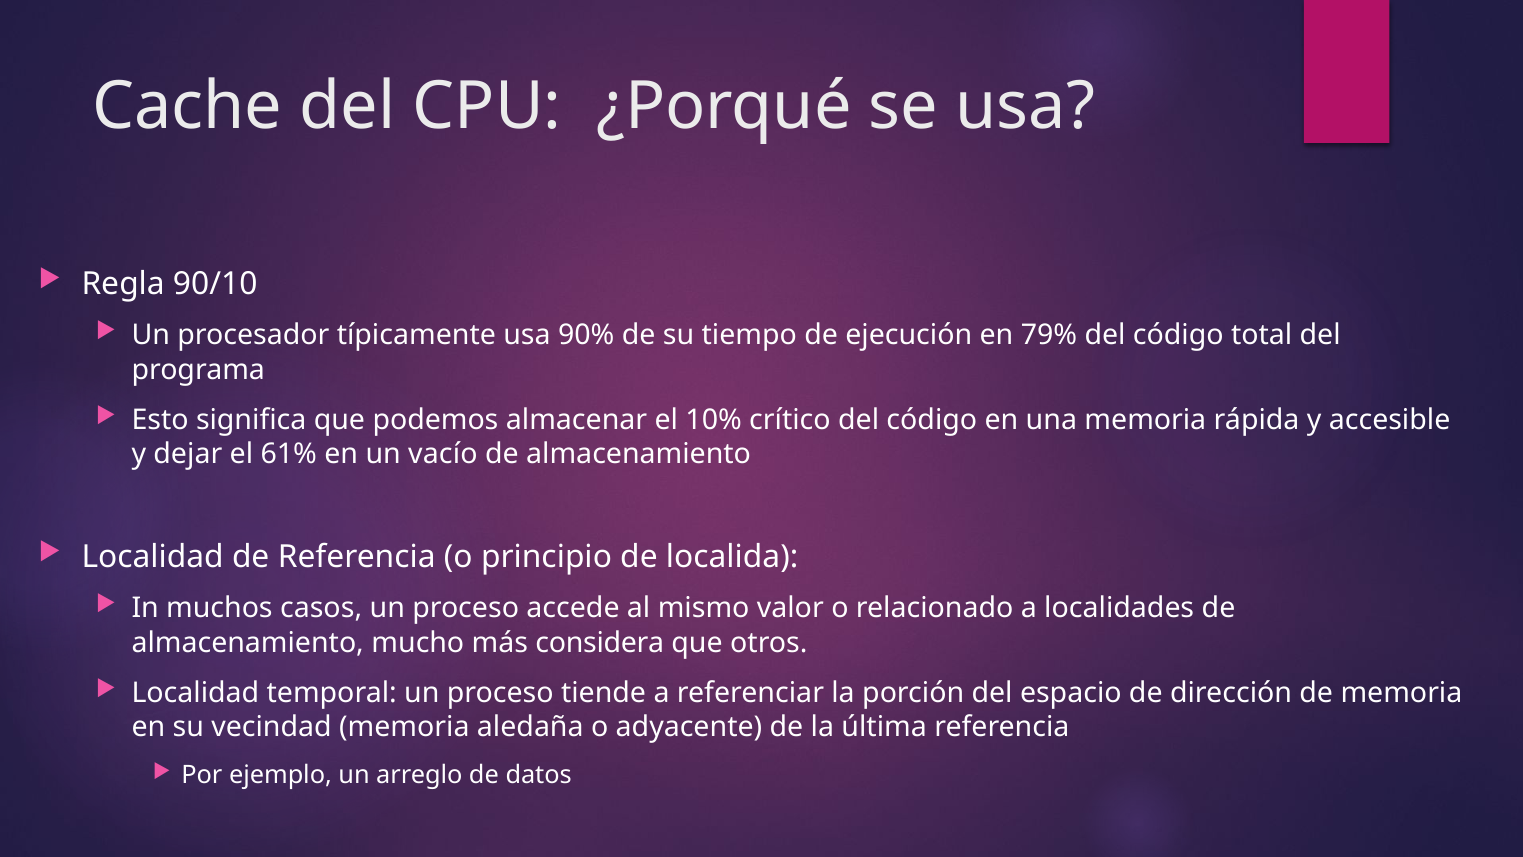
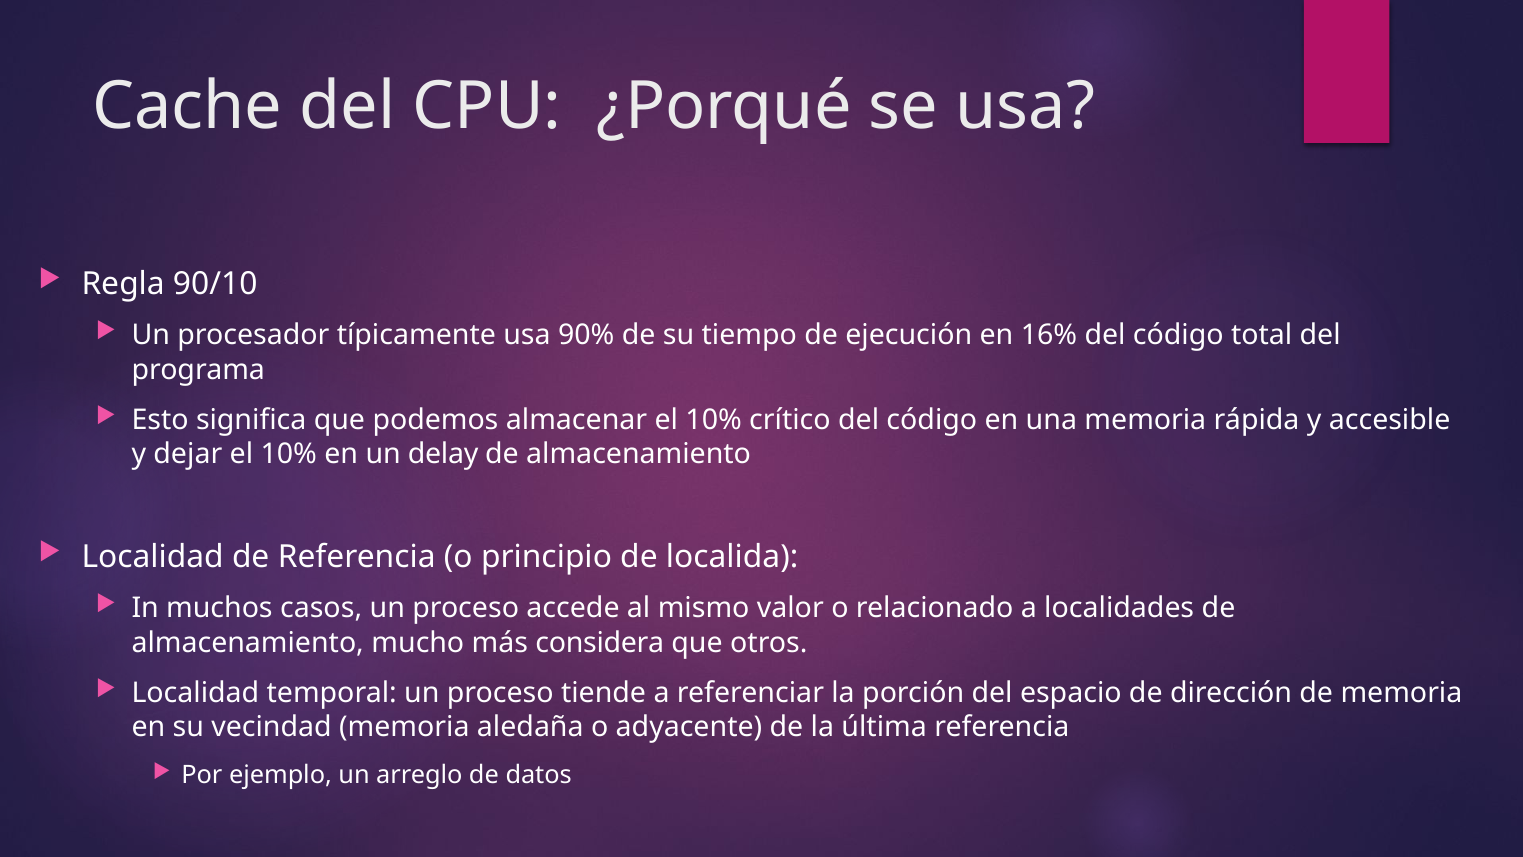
79%: 79% -> 16%
dejar el 61%: 61% -> 10%
vacío: vacío -> delay
